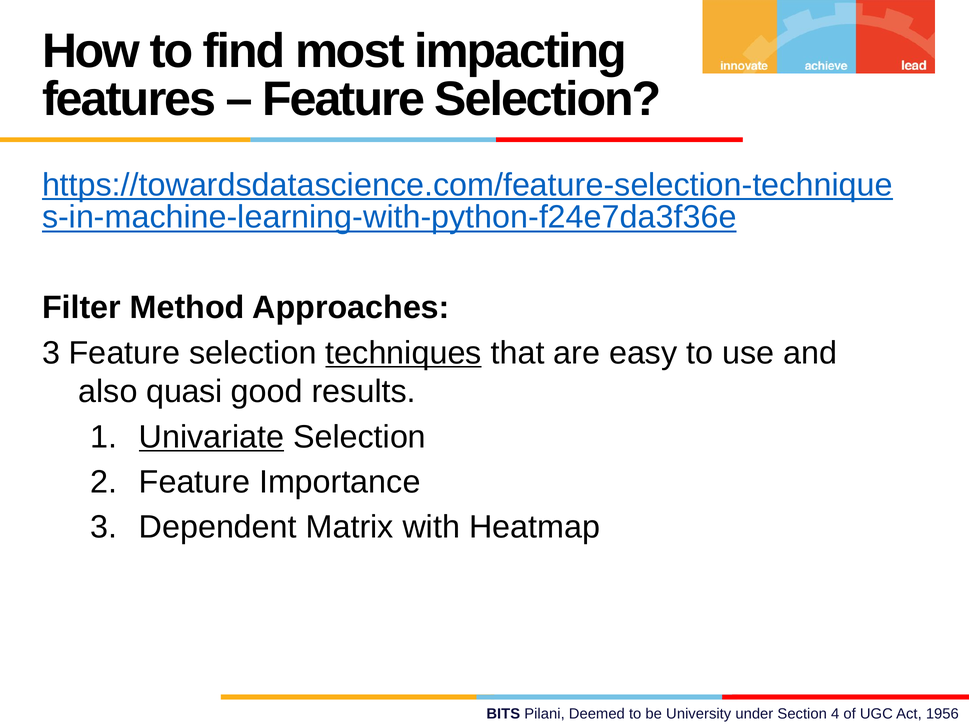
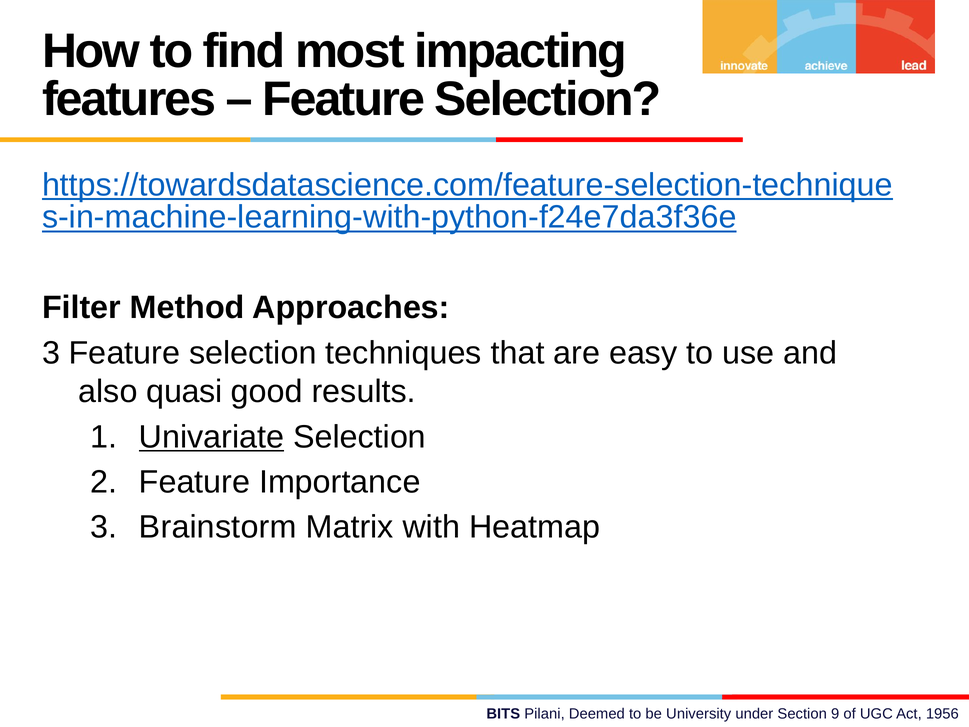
techniques underline: present -> none
Dependent: Dependent -> Brainstorm
4: 4 -> 9
